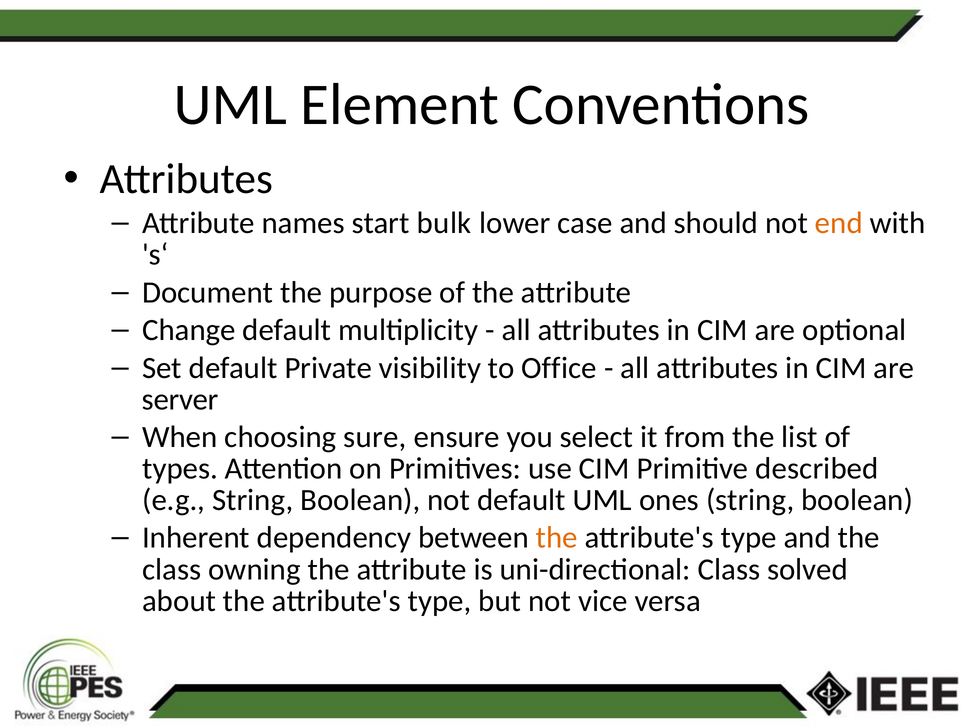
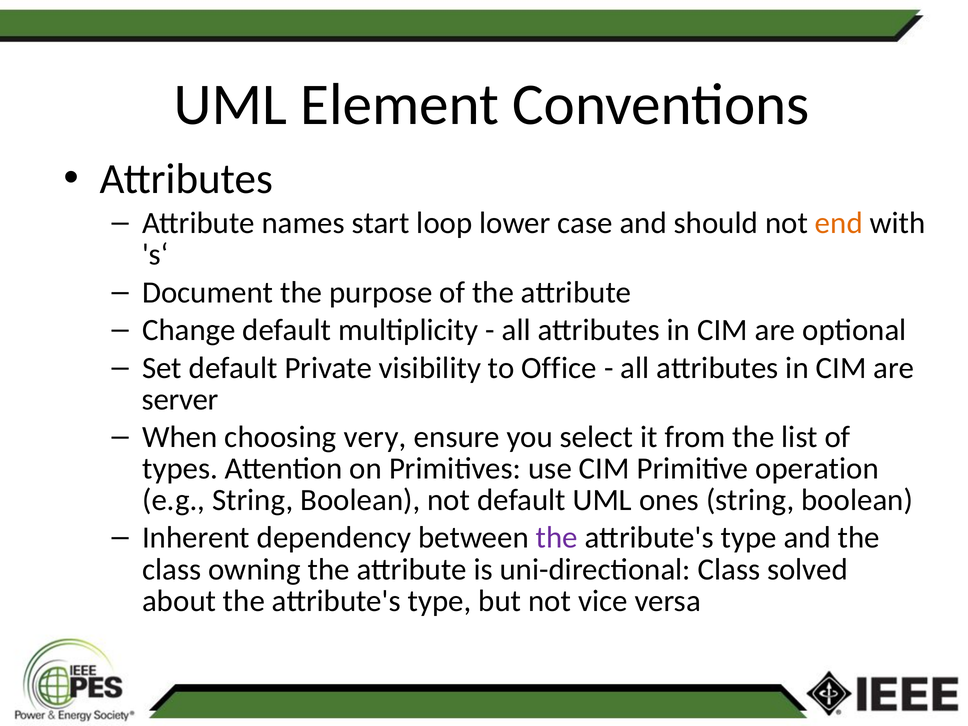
bulk: bulk -> loop
sure: sure -> very
described: described -> operation
the at (557, 538) colour: orange -> purple
